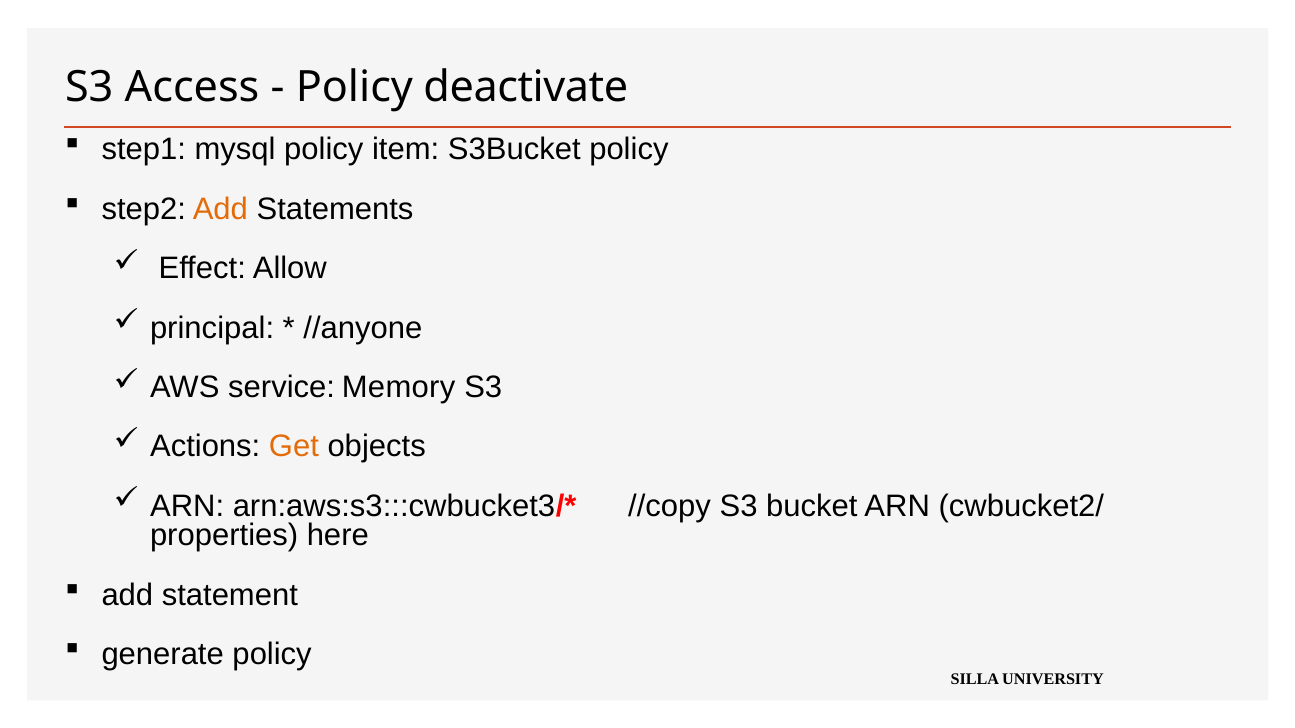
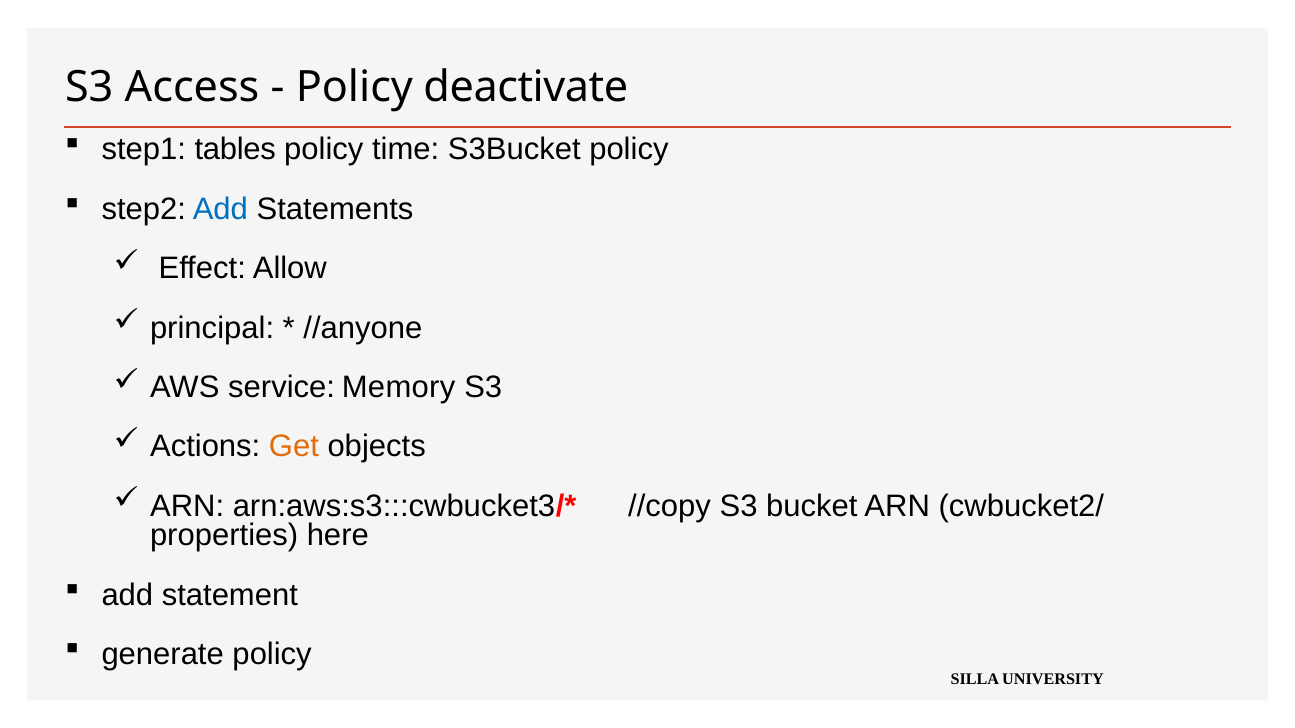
mysql: mysql -> tables
item: item -> time
Add at (220, 209) colour: orange -> blue
